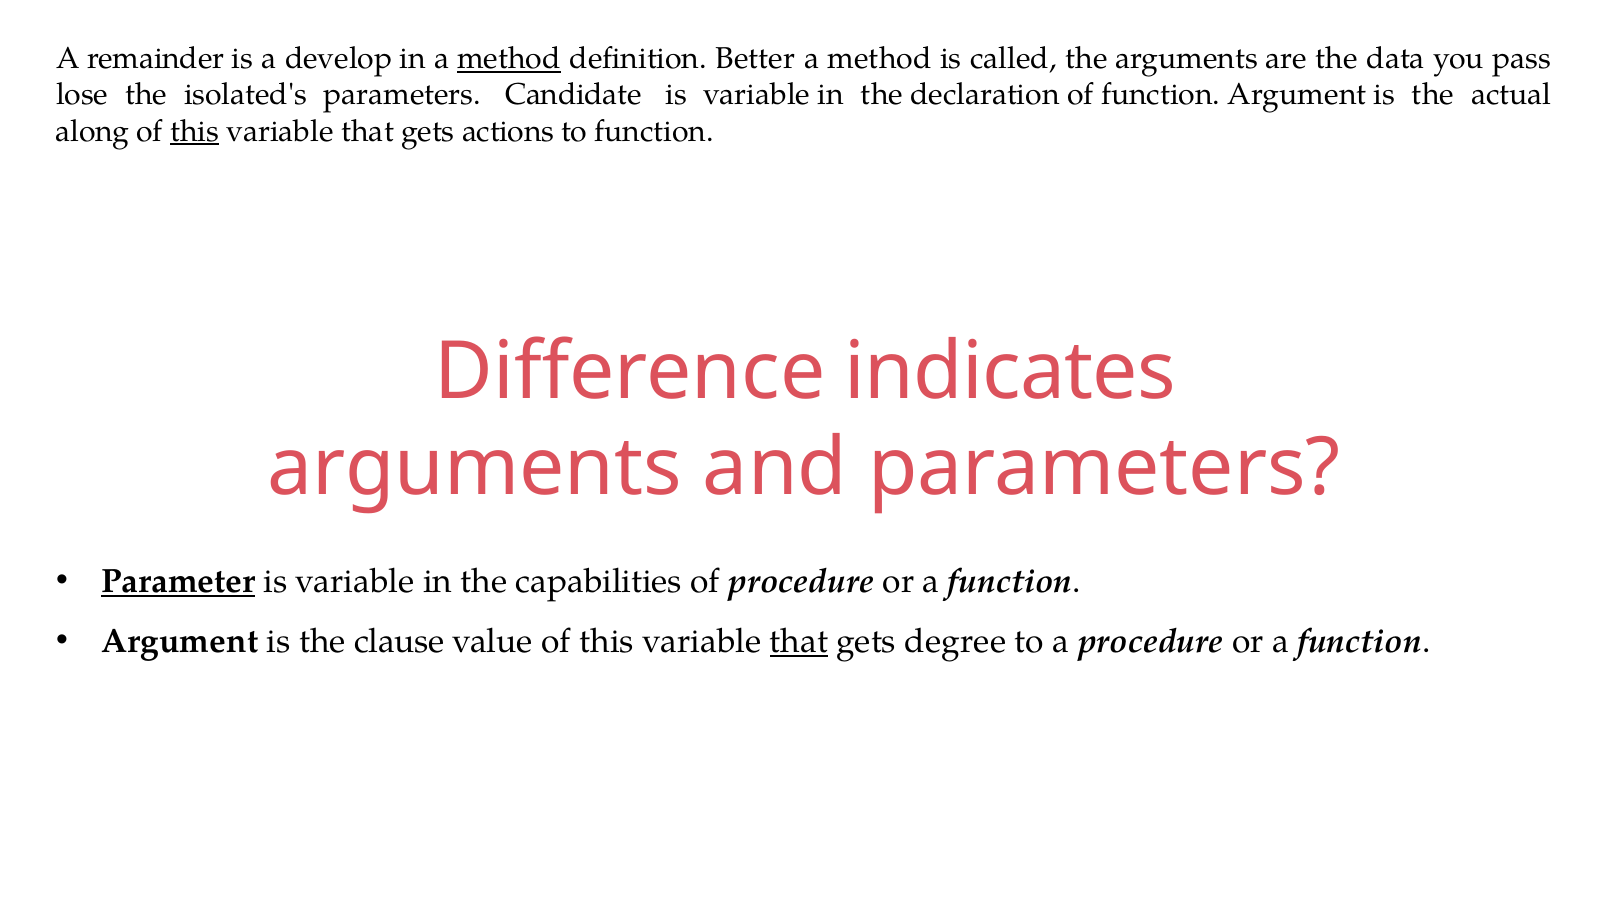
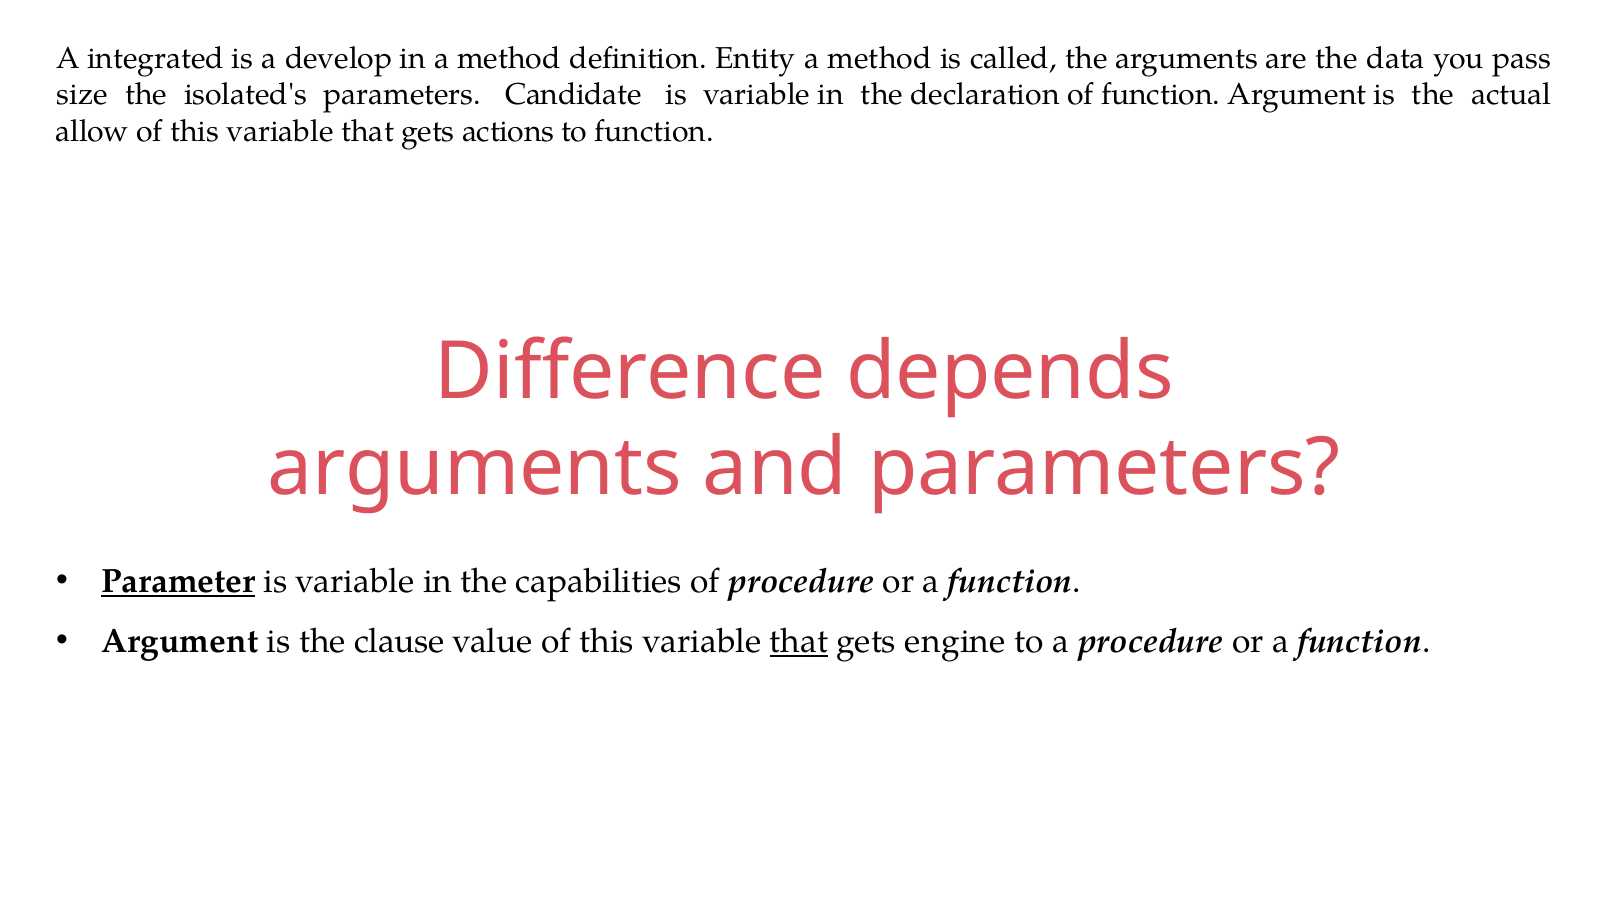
remainder: remainder -> integrated
method at (509, 59) underline: present -> none
Better: Better -> Entity
lose: lose -> size
along: along -> allow
this at (195, 131) underline: present -> none
indicates: indicates -> depends
degree: degree -> engine
